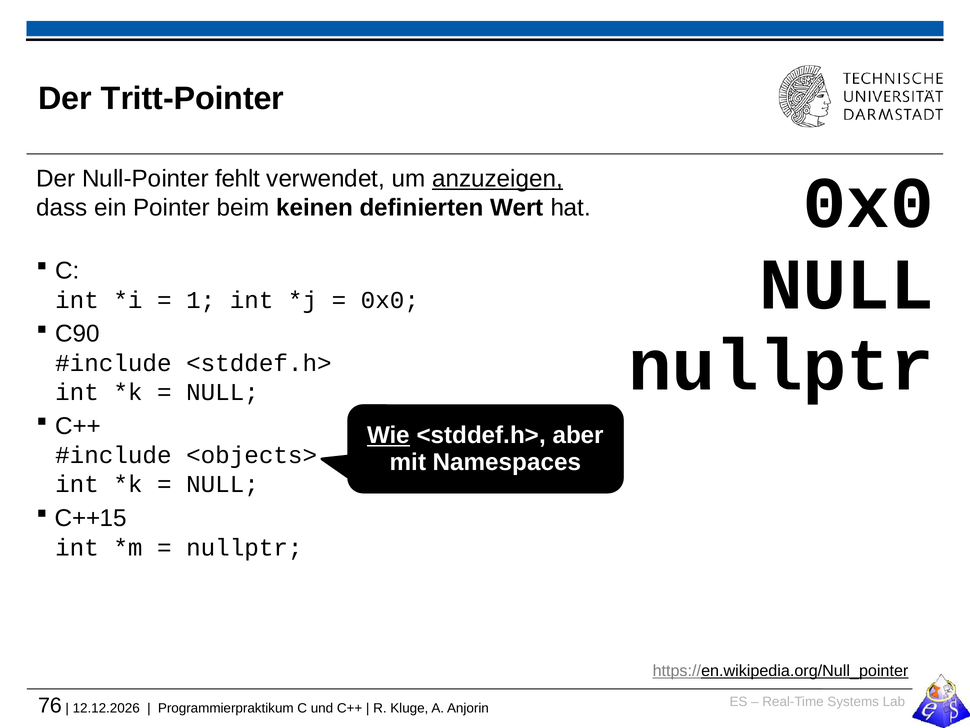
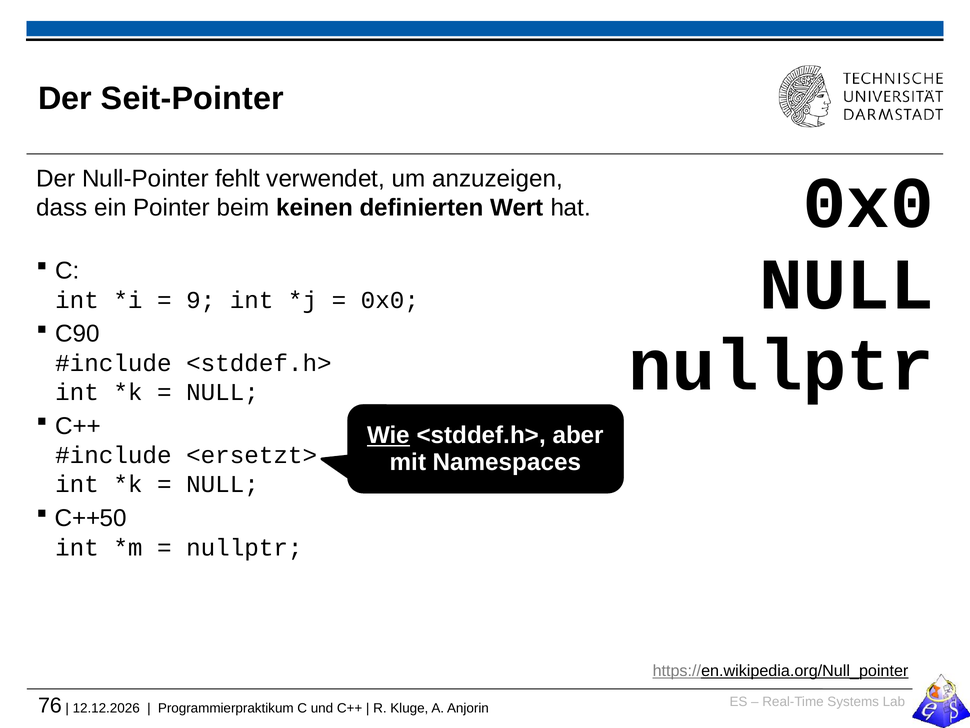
Tritt-Pointer: Tritt-Pointer -> Seit-Pointer
anzuzeigen underline: present -> none
1: 1 -> 9
<objects>: <objects> -> <ersetzt>
C++15: C++15 -> C++50
